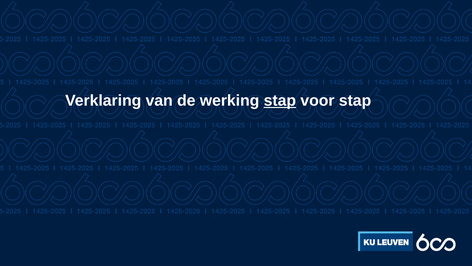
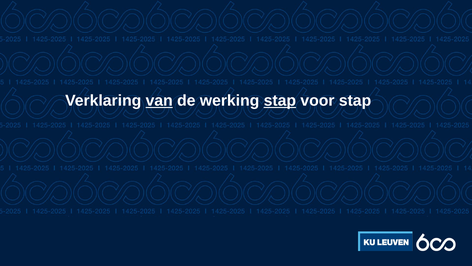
van underline: none -> present
